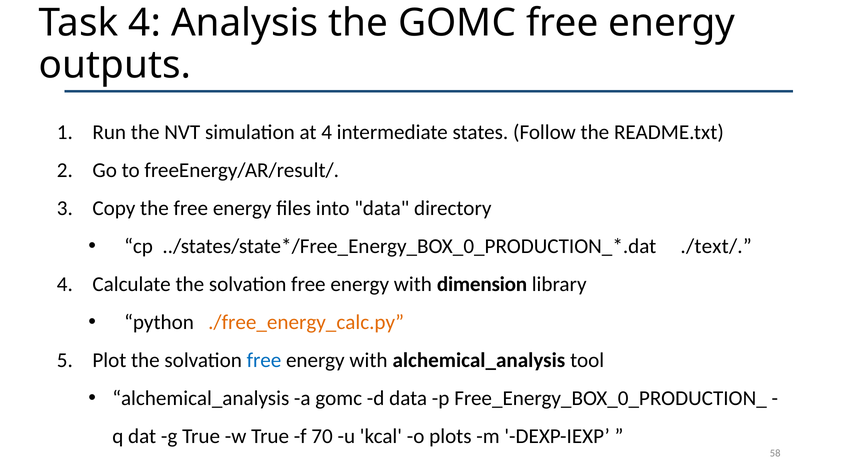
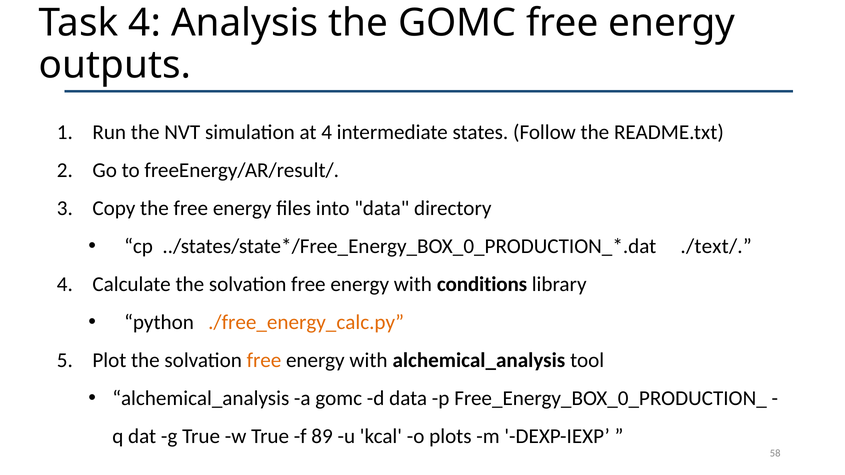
dimension: dimension -> conditions
free at (264, 361) colour: blue -> orange
70: 70 -> 89
